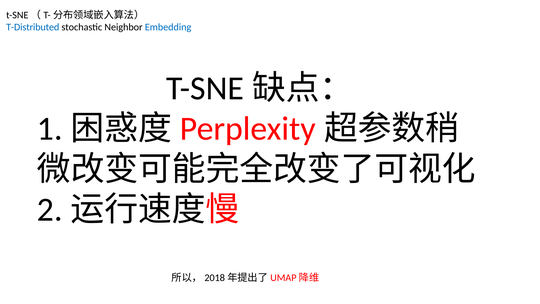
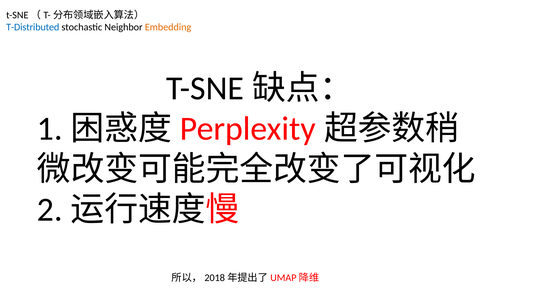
Embedding colour: blue -> orange
